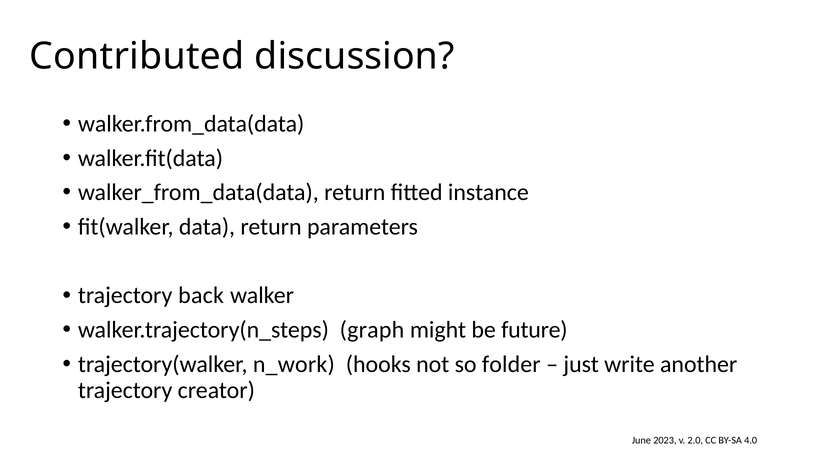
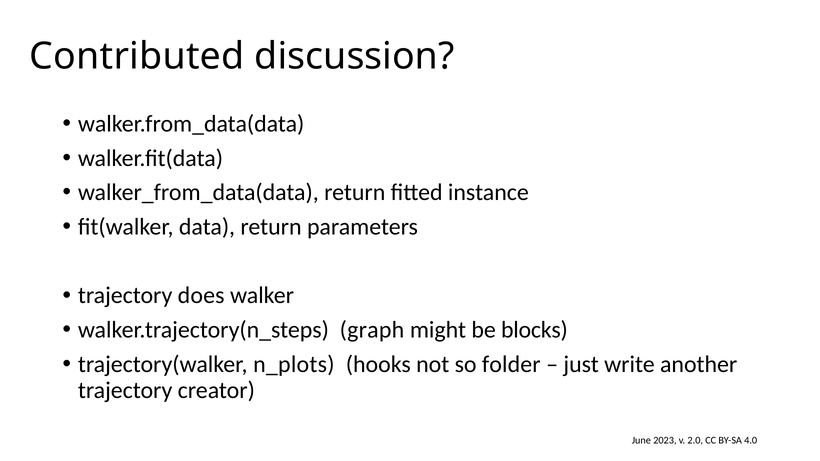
back: back -> does
future: future -> blocks
n_work: n_work -> n_plots
